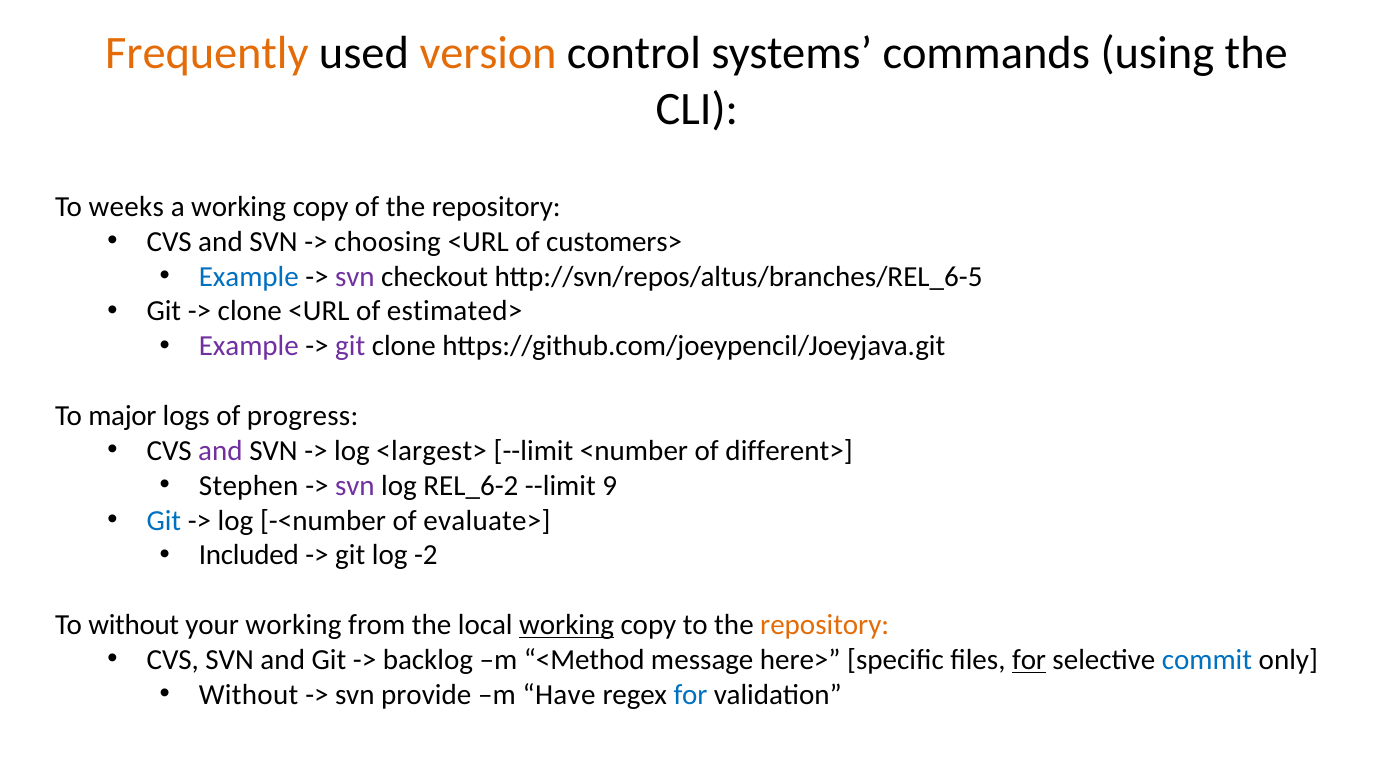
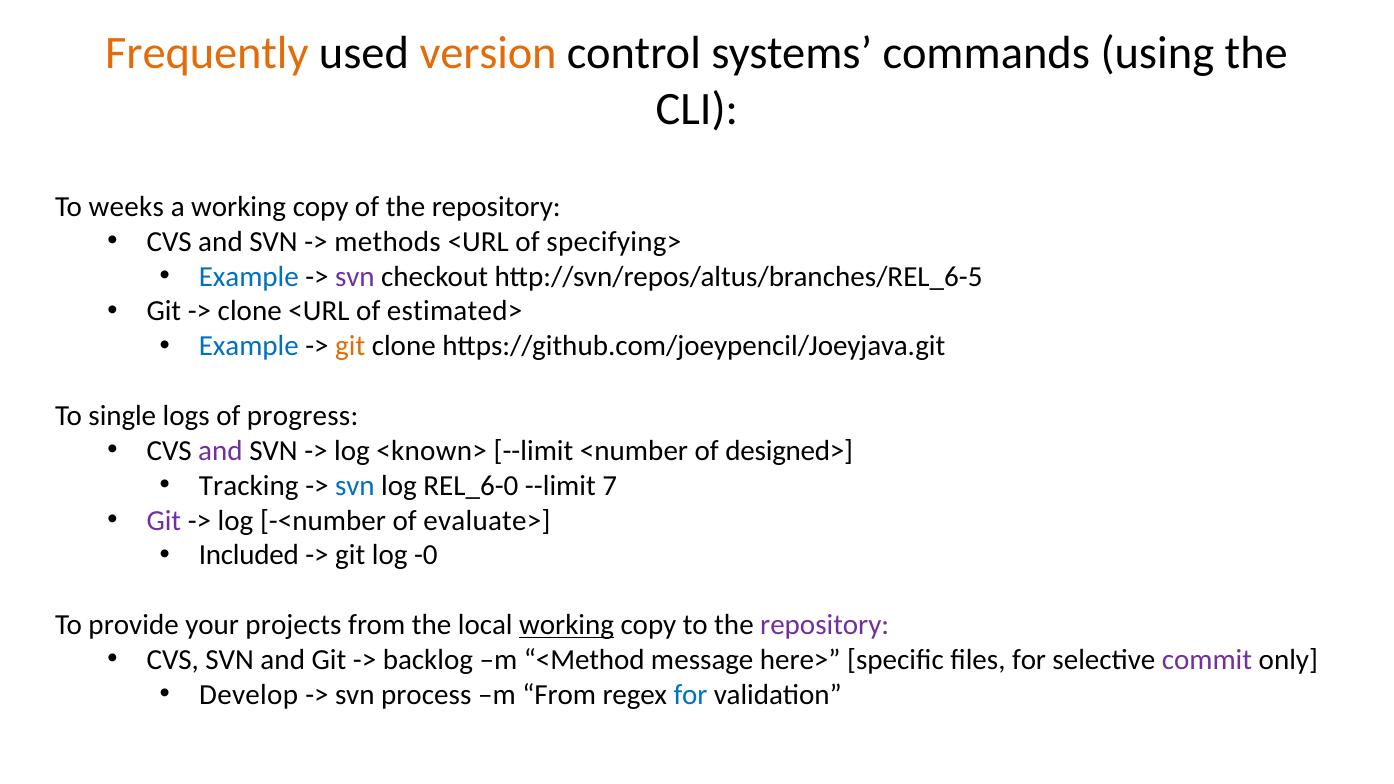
choosing: choosing -> methods
customers>: customers> -> specifying>
Example at (249, 346) colour: purple -> blue
git at (350, 346) colour: purple -> orange
major: major -> single
<largest>: <largest> -> <known>
different>: different> -> designed>
Stephen: Stephen -> Tracking
svn at (355, 486) colour: purple -> blue
REL_6-2: REL_6-2 -> REL_6-0
9: 9 -> 7
Git at (164, 521) colour: blue -> purple
-2: -2 -> -0
To without: without -> provide
your working: working -> projects
repository at (825, 625) colour: orange -> purple
for at (1029, 660) underline: present -> none
commit colour: blue -> purple
Without at (249, 695): Without -> Develop
provide: provide -> process
m Have: Have -> From
